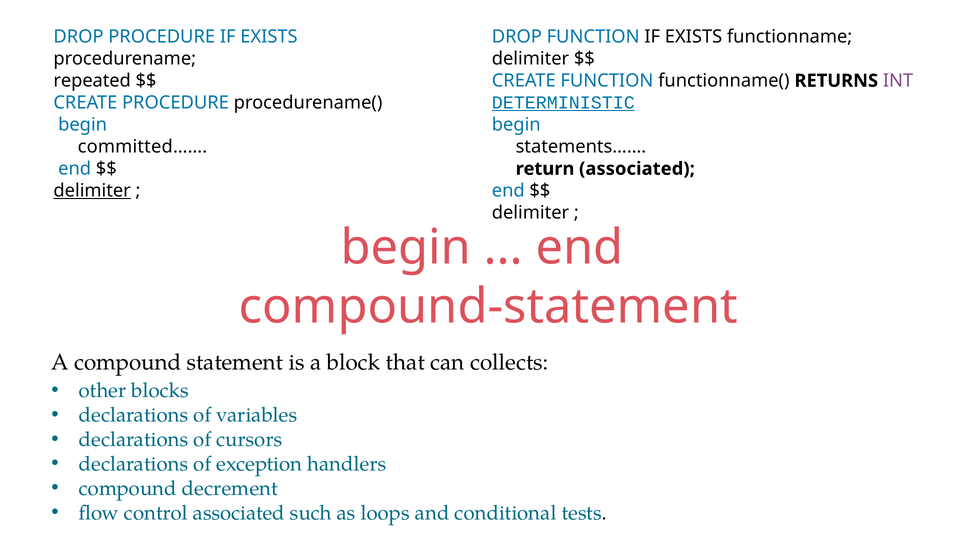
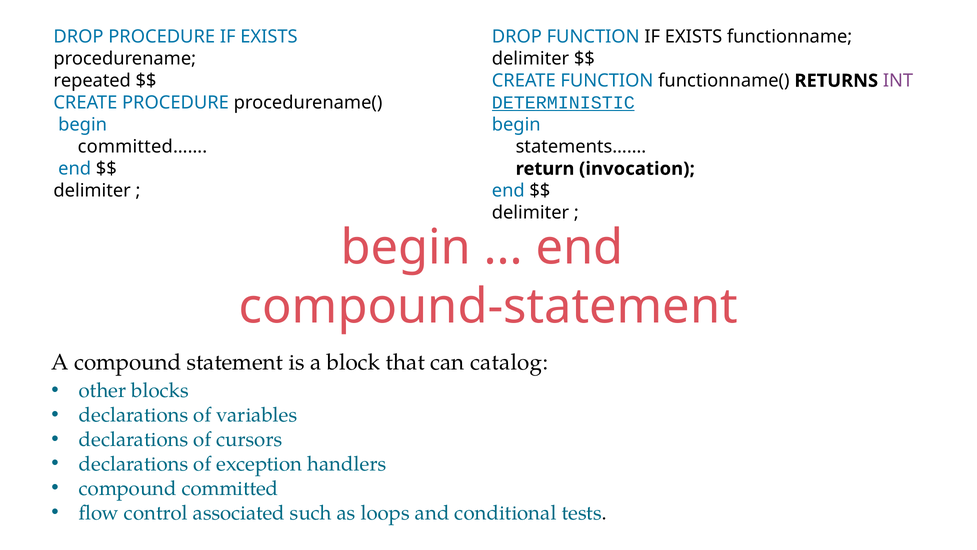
return associated: associated -> invocation
delimiter at (92, 191) underline: present -> none
collects: collects -> catalog
decrement: decrement -> committed
